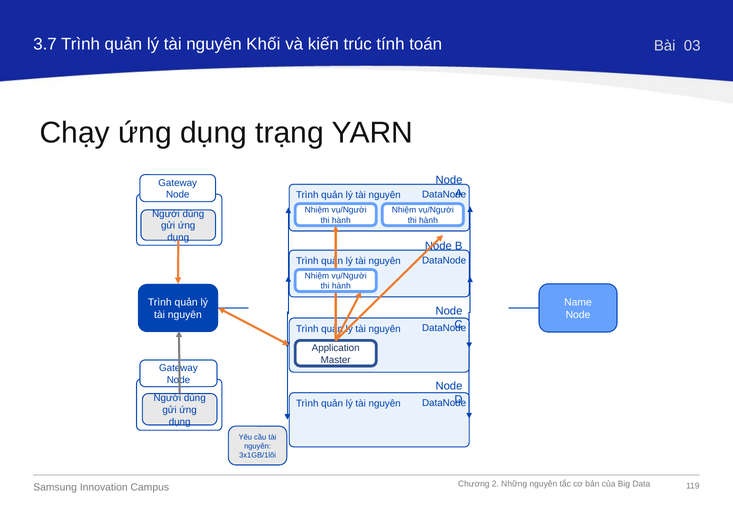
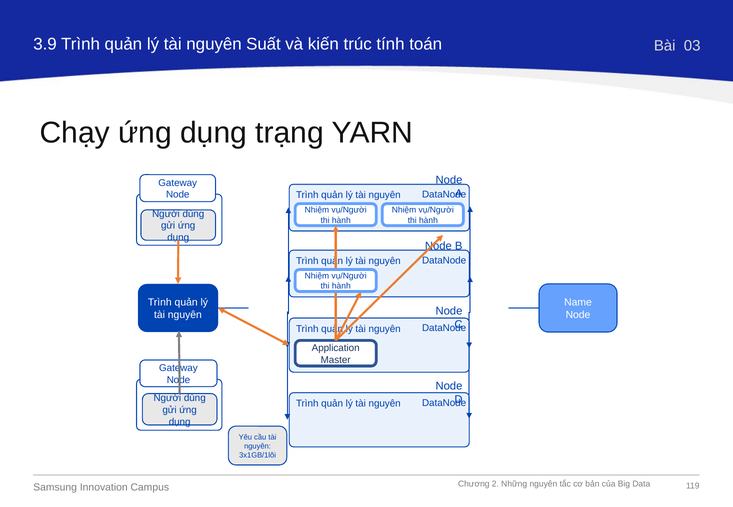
3.7: 3.7 -> 3.9
Khối: Khối -> Suất
